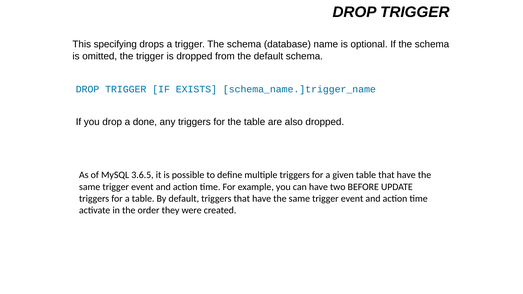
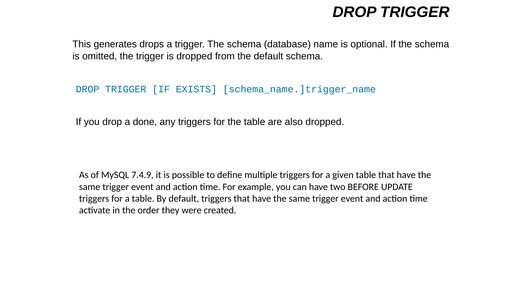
specifying: specifying -> generates
3.6.5: 3.6.5 -> 7.4.9
